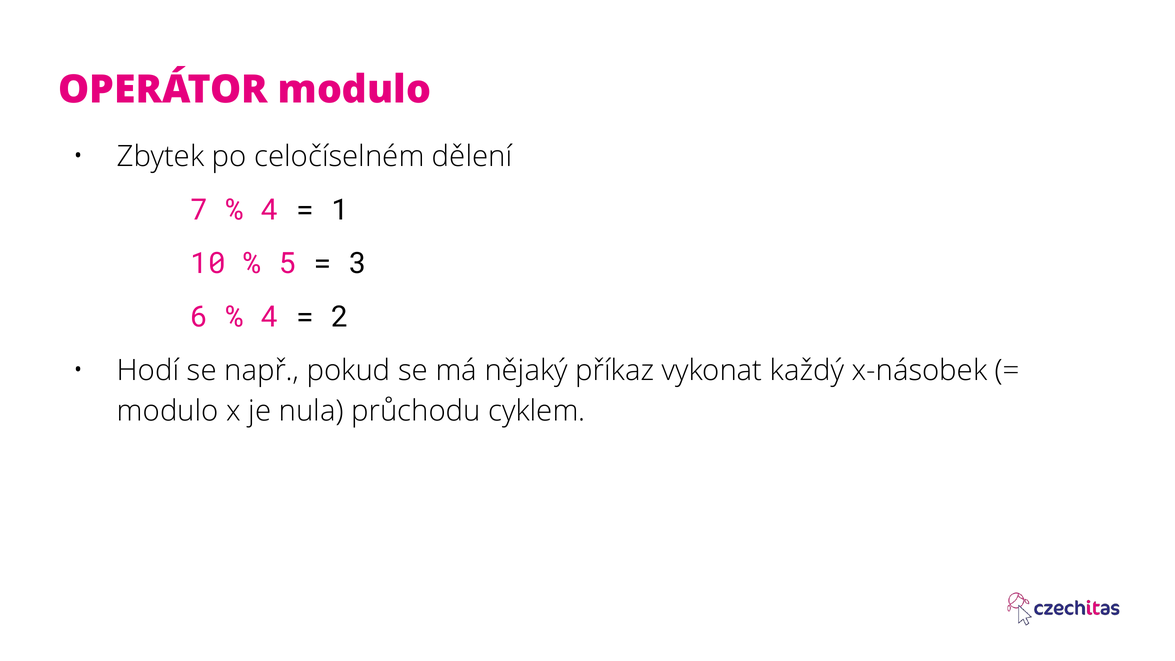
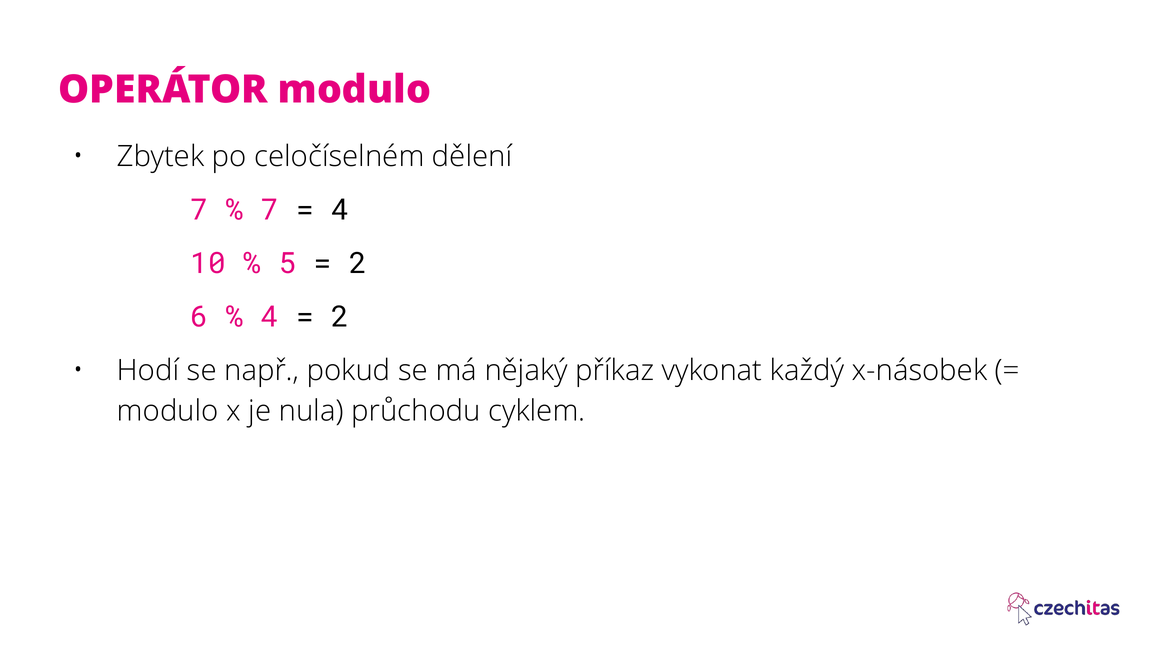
4 at (270, 210): 4 -> 7
1 at (340, 210): 1 -> 4
3 at (358, 263): 3 -> 2
